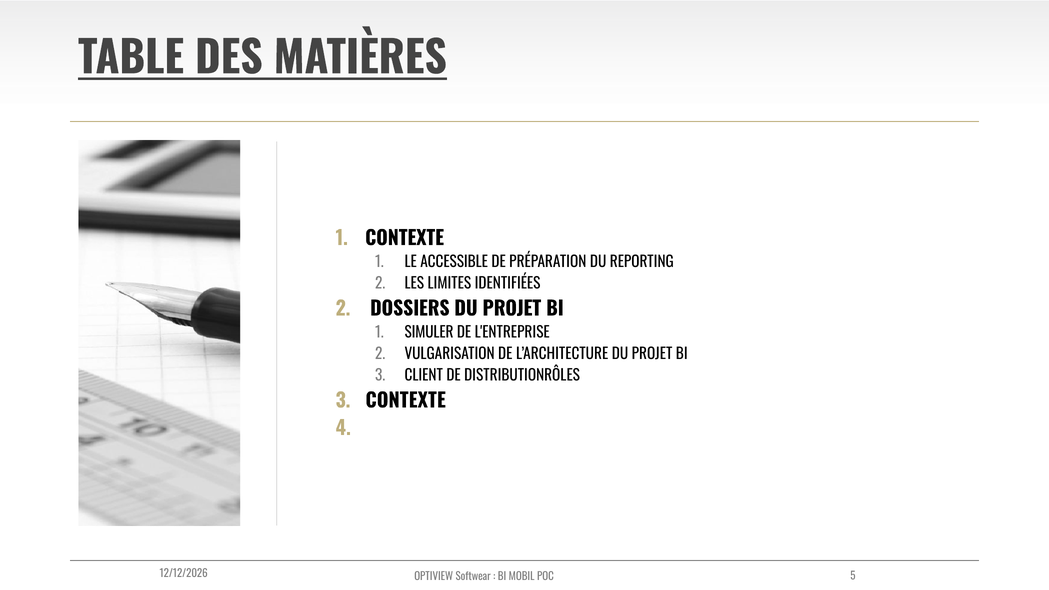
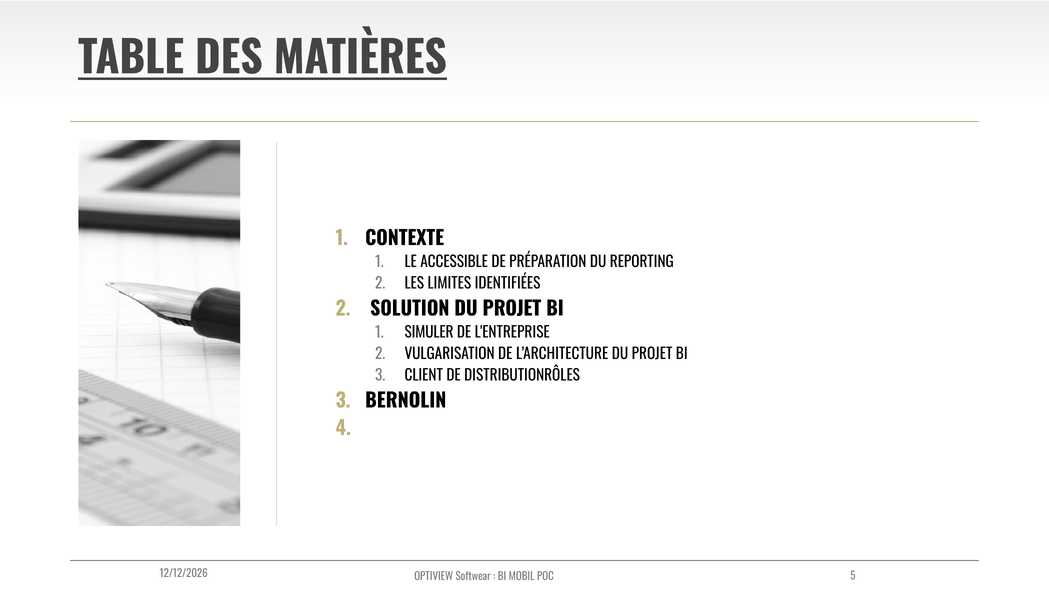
DOSSIERS: DOSSIERS -> SOLUTION
CONTEXTE at (406, 401): CONTEXTE -> BERNOLIN
